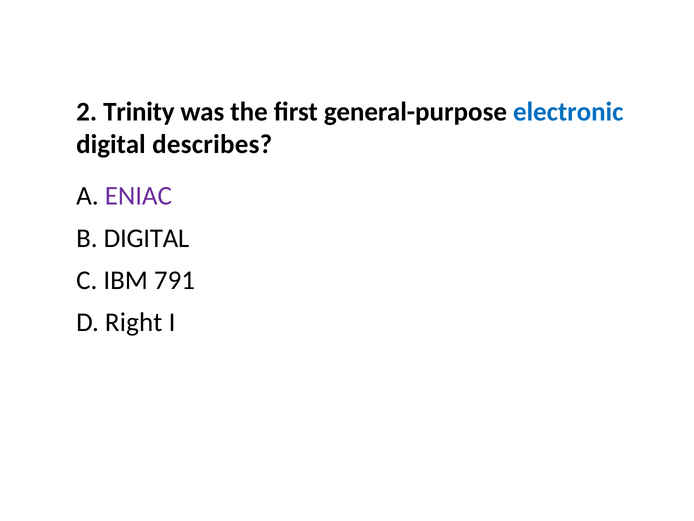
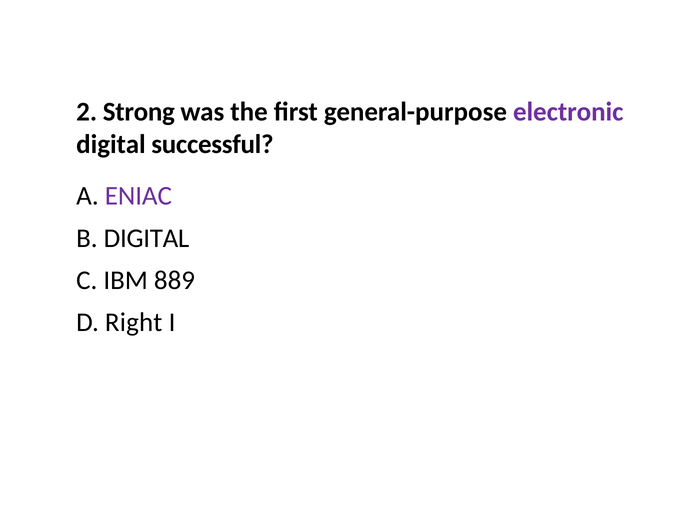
Trinity: Trinity -> Strong
electronic colour: blue -> purple
describes: describes -> successful
791: 791 -> 889
